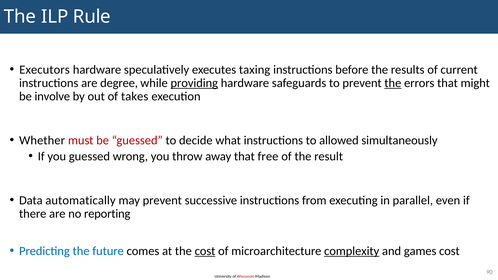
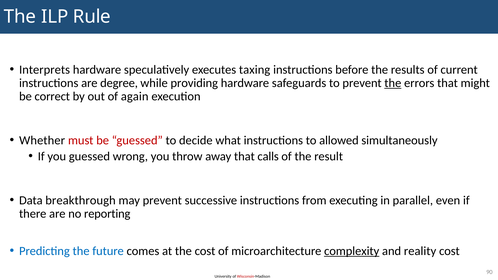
Executors: Executors -> Interprets
providing underline: present -> none
involve: involve -> correct
takes: takes -> again
free: free -> calls
automatically: automatically -> breakthrough
cost at (205, 251) underline: present -> none
games: games -> reality
